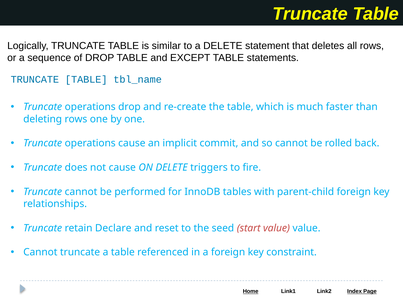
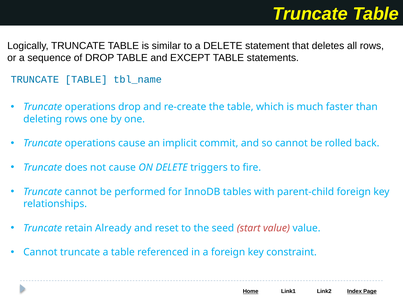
Declare: Declare -> Already
